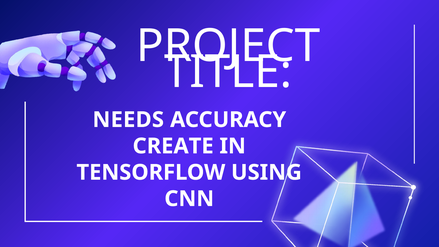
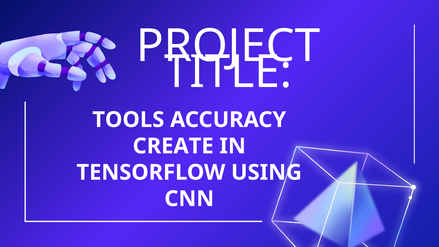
NEEDS: NEEDS -> TOOLS
